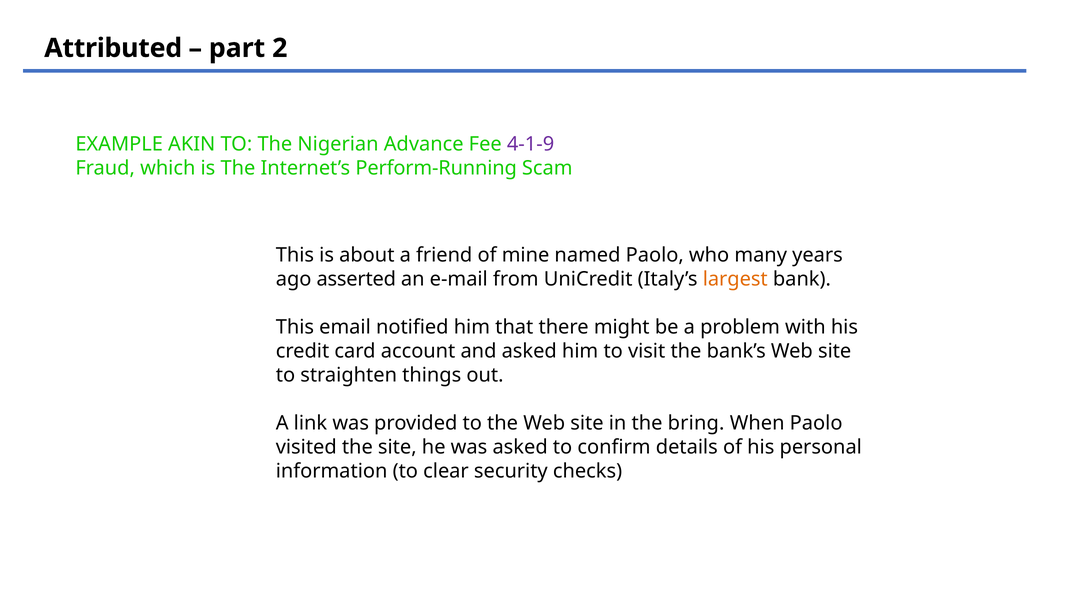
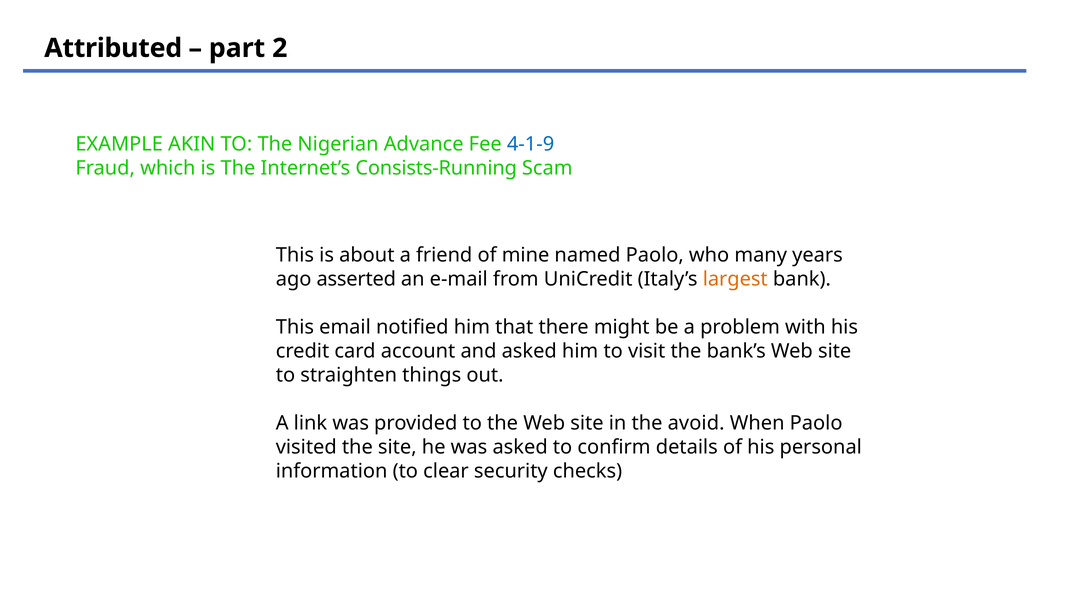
4-1-9 colour: purple -> blue
Perform-Running: Perform-Running -> Consists-Running
bring: bring -> avoid
